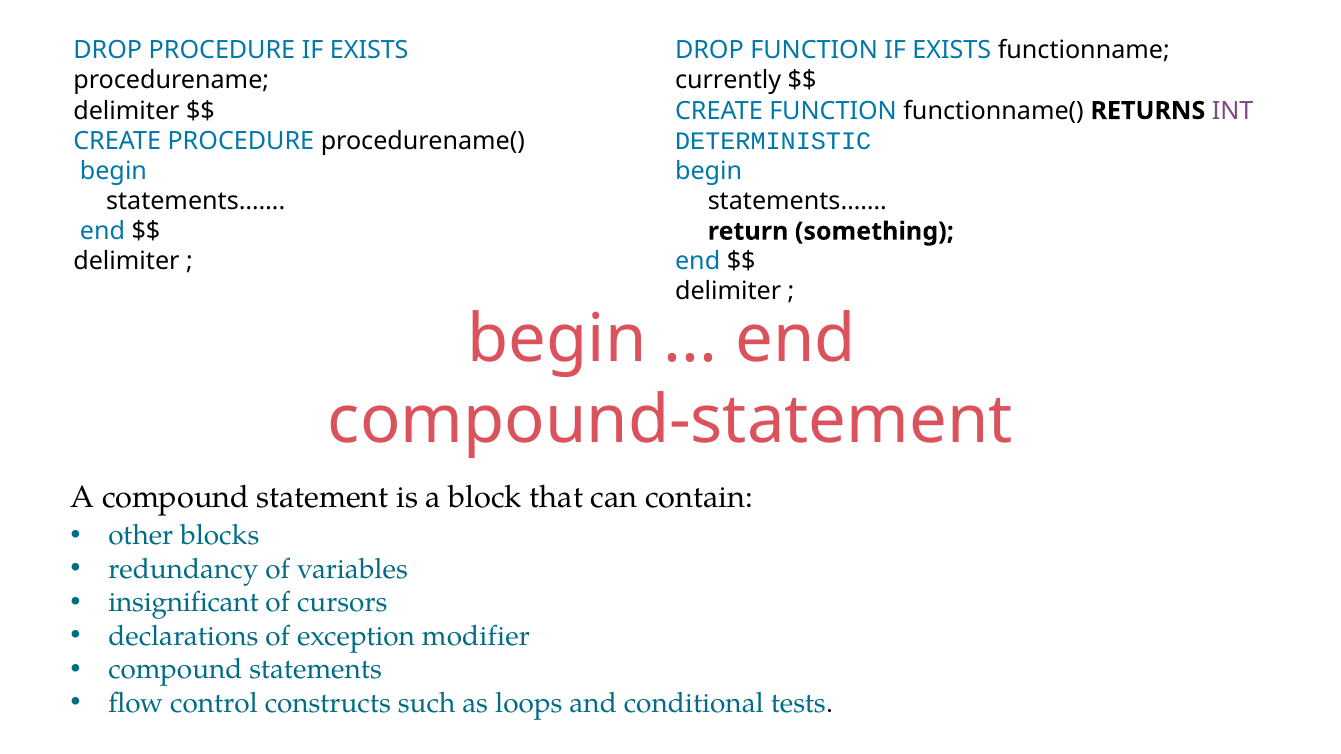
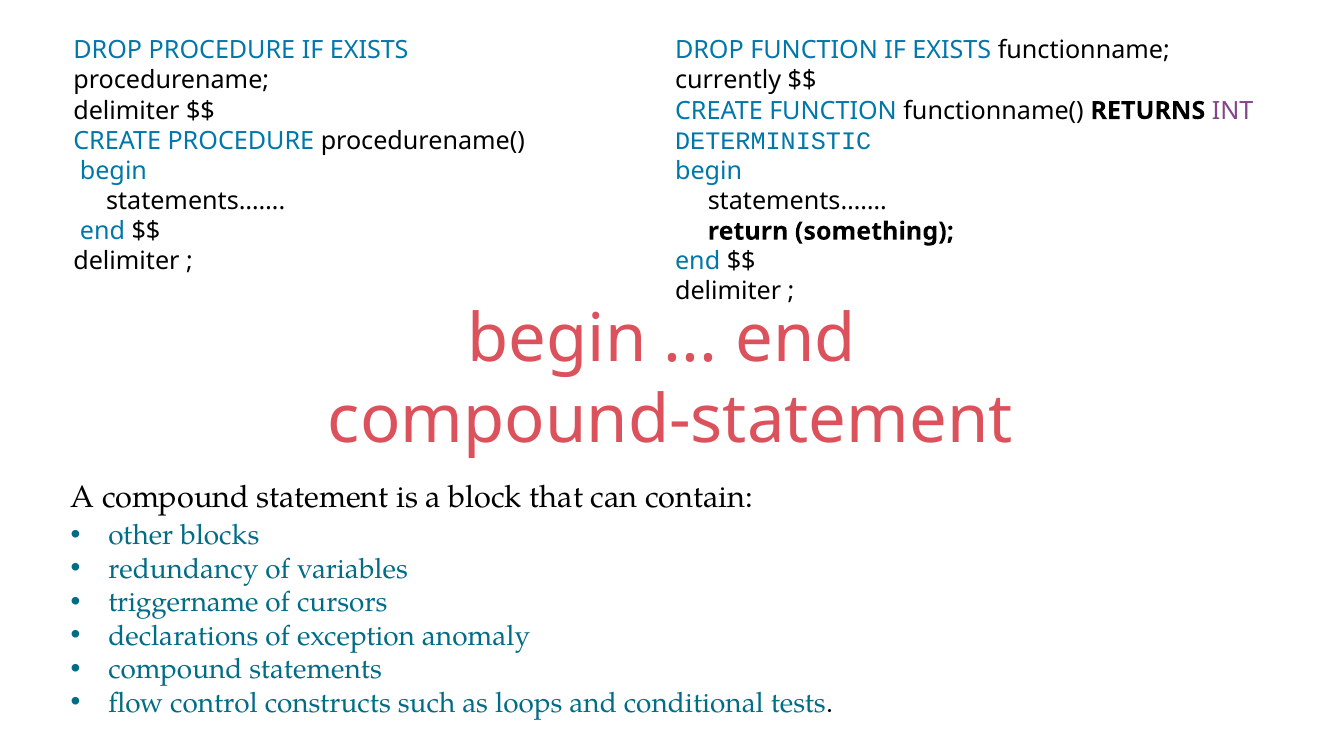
insignificant: insignificant -> triggername
modifier: modifier -> anomaly
